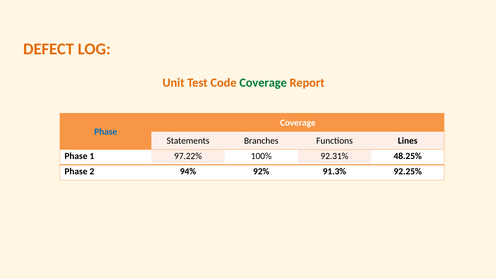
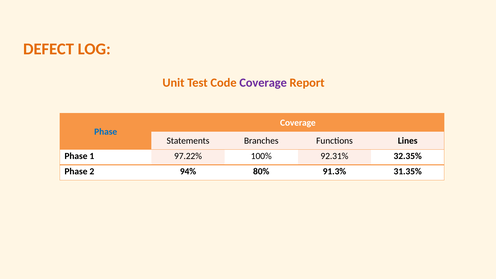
Coverage at (263, 83) colour: green -> purple
48.25%: 48.25% -> 32.35%
92%: 92% -> 80%
92.25%: 92.25% -> 31.35%
